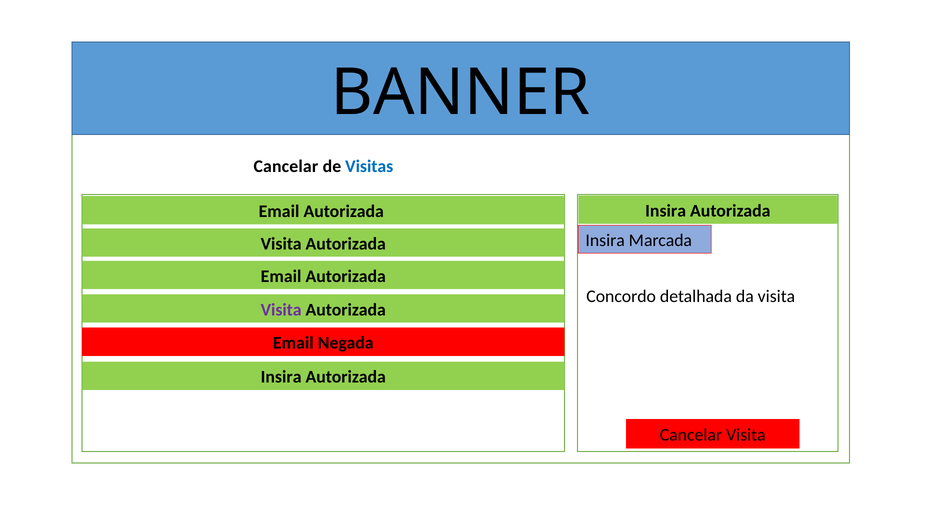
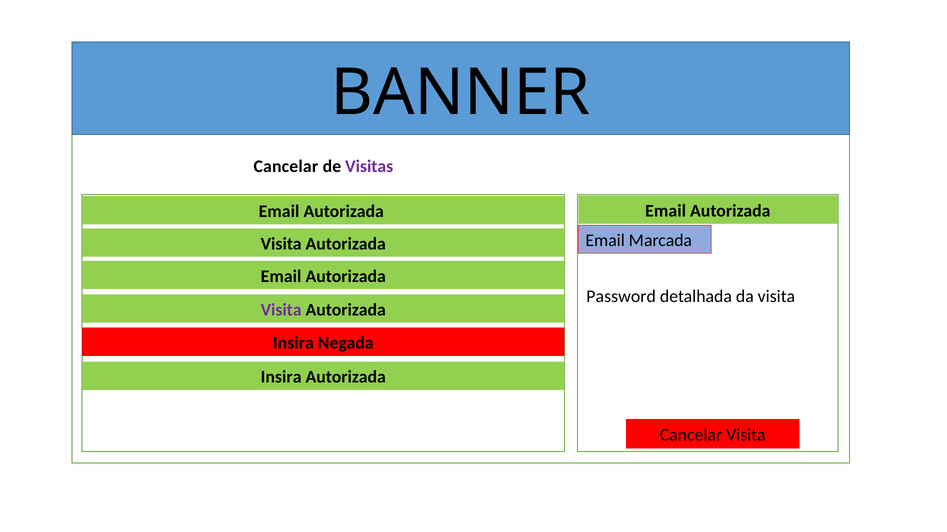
Visitas colour: blue -> purple
Insira at (666, 211): Insira -> Email
Insira at (605, 241): Insira -> Email
Concordo: Concordo -> Password
Email at (293, 343): Email -> Insira
